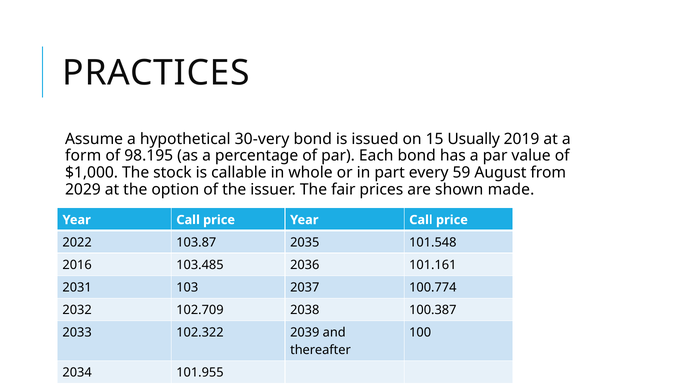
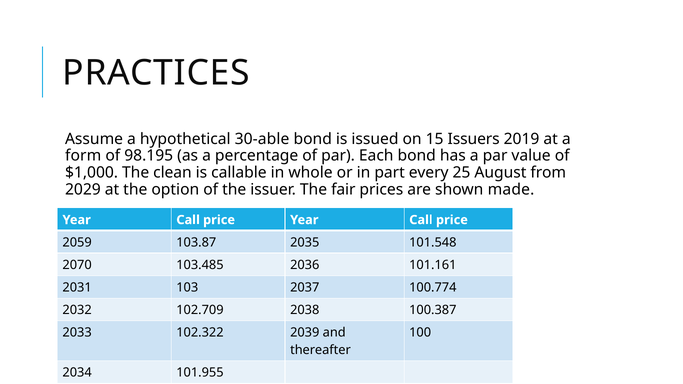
30-very: 30-very -> 30-able
Usually: Usually -> Issuers
stock: stock -> clean
59: 59 -> 25
2022: 2022 -> 2059
2016: 2016 -> 2070
